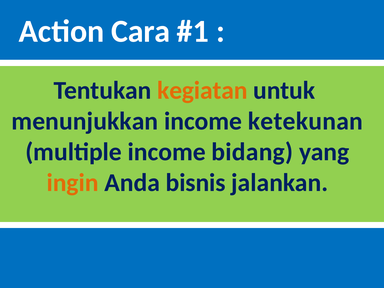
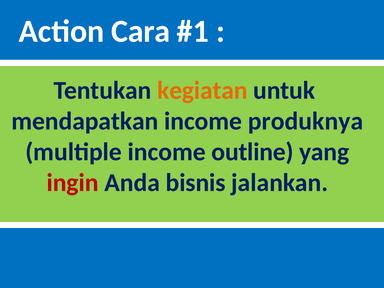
menunjukkan: menunjukkan -> mendapatkan
ketekunan: ketekunan -> produknya
bidang: bidang -> outline
ingin colour: orange -> red
